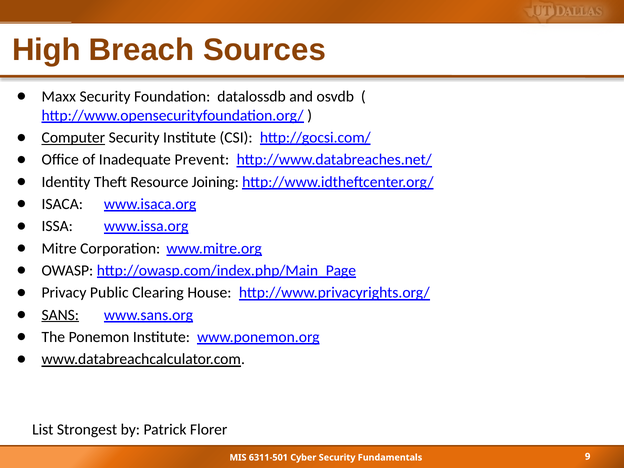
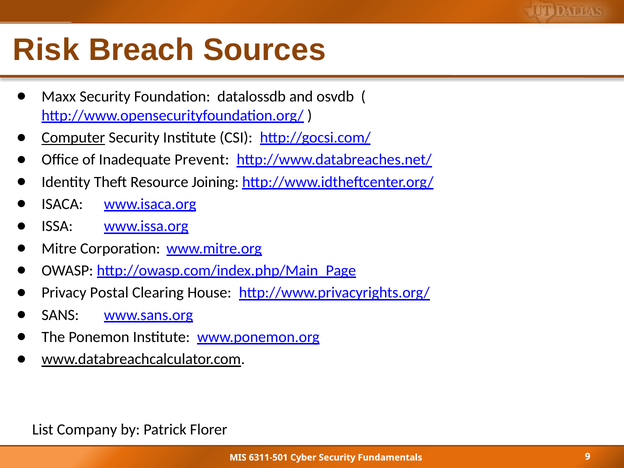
High: High -> Risk
Public: Public -> Postal
SANS underline: present -> none
Strongest: Strongest -> Company
